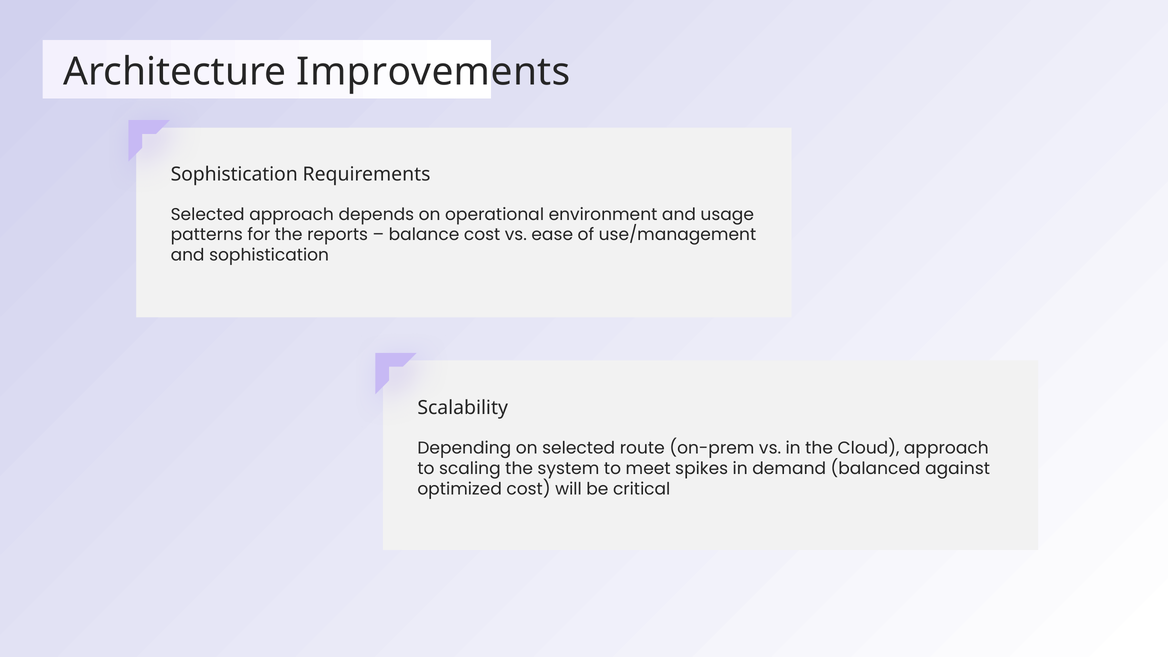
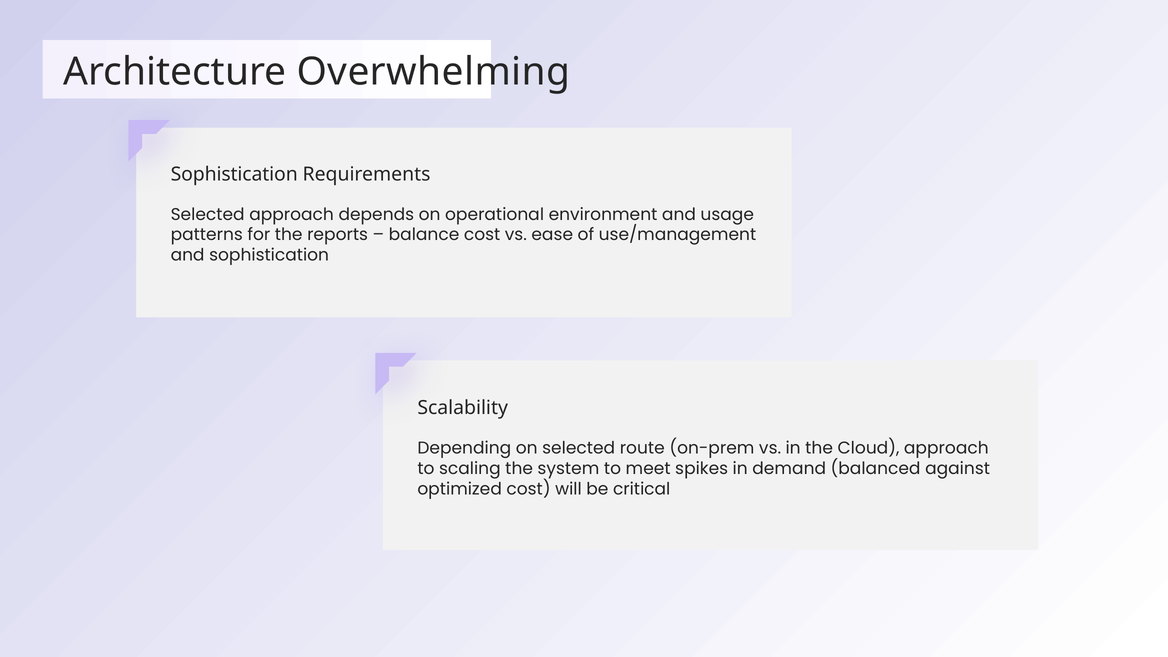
Improvements: Improvements -> Overwhelming
